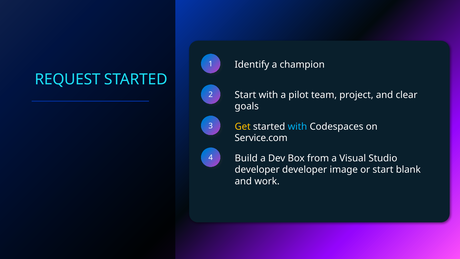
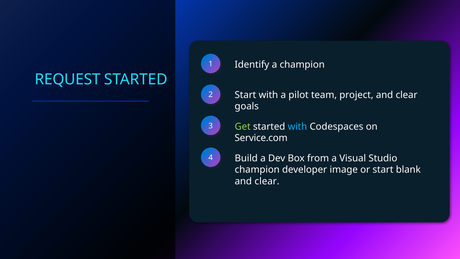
Get colour: yellow -> light green
developer at (257, 170): developer -> champion
work at (267, 181): work -> clear
